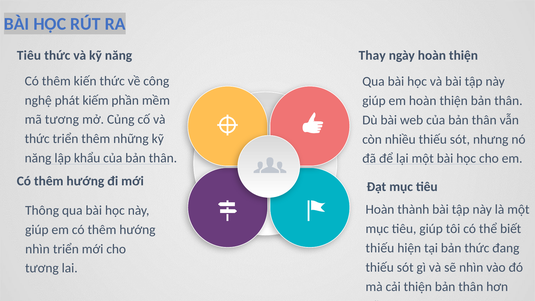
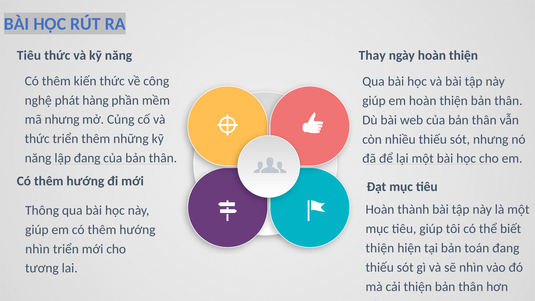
kiếm: kiếm -> hàng
mã tương: tương -> nhưng
lập khẩu: khẩu -> đang
thiếu at (380, 248): thiếu -> thiện
bản thức: thức -> toán
